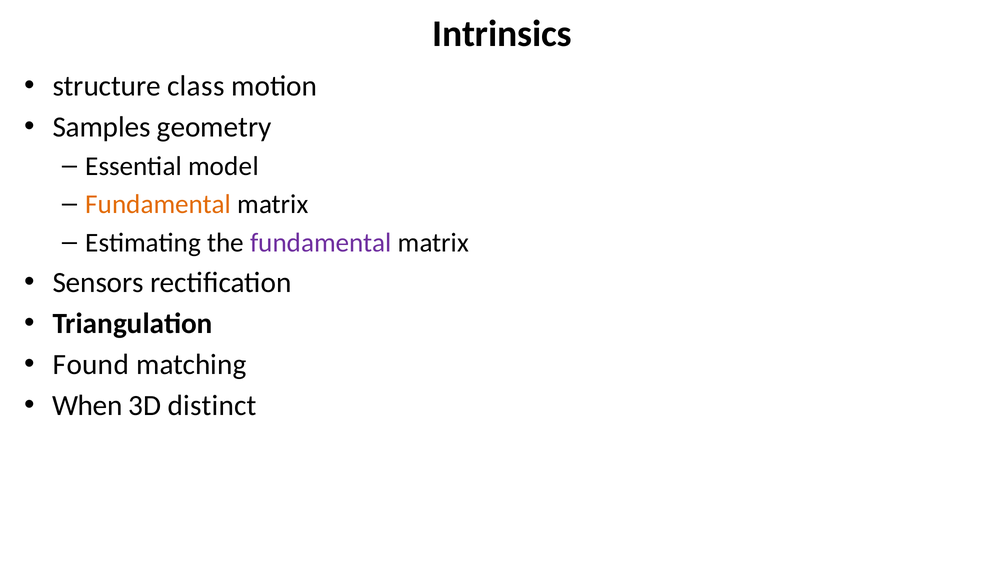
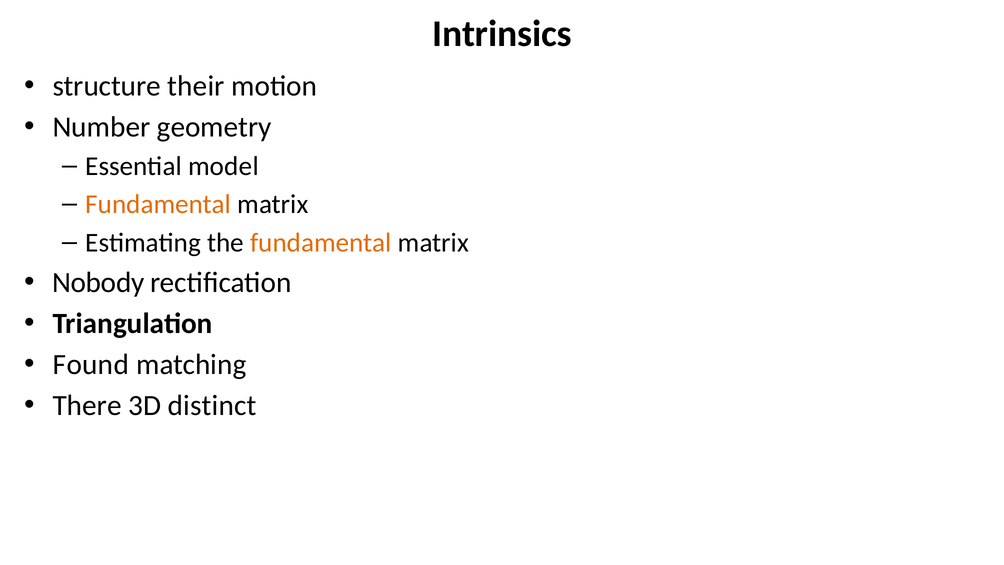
class: class -> their
Samples: Samples -> Number
fundamental at (321, 242) colour: purple -> orange
Sensors: Sensors -> Nobody
When: When -> There
